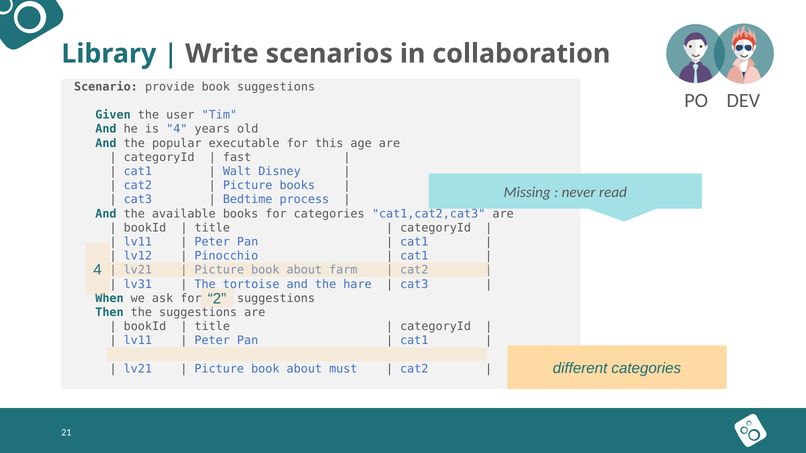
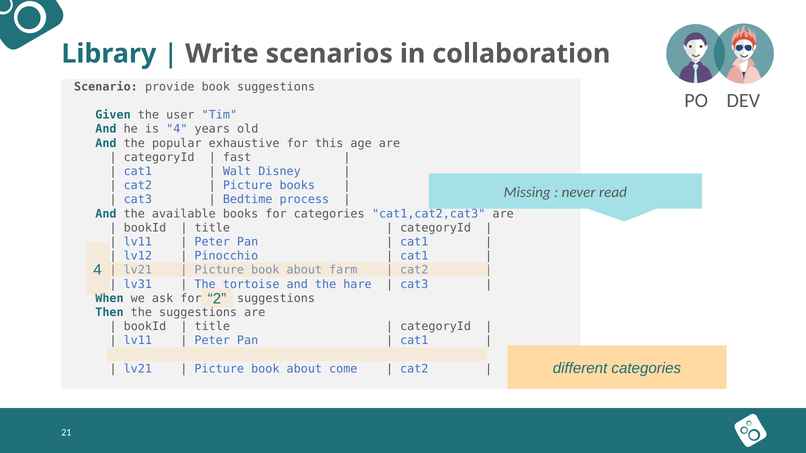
executable: executable -> exhaustive
must: must -> come
